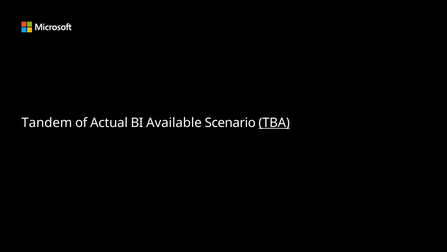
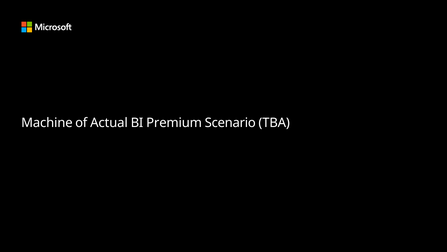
Tandem: Tandem -> Machine
Available: Available -> Premium
TBA underline: present -> none
